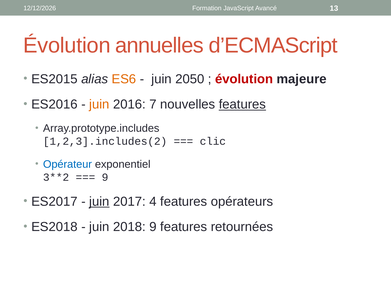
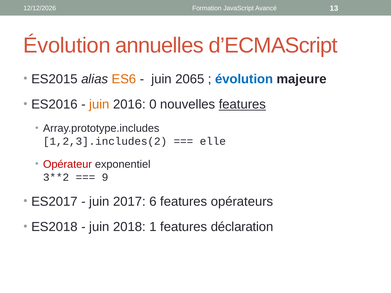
2050: 2050 -> 2065
évolution at (244, 79) colour: red -> blue
7: 7 -> 0
clic: clic -> elle
Opérateur colour: blue -> red
juin at (99, 202) underline: present -> none
4: 4 -> 6
2018 9: 9 -> 1
retournées: retournées -> déclaration
